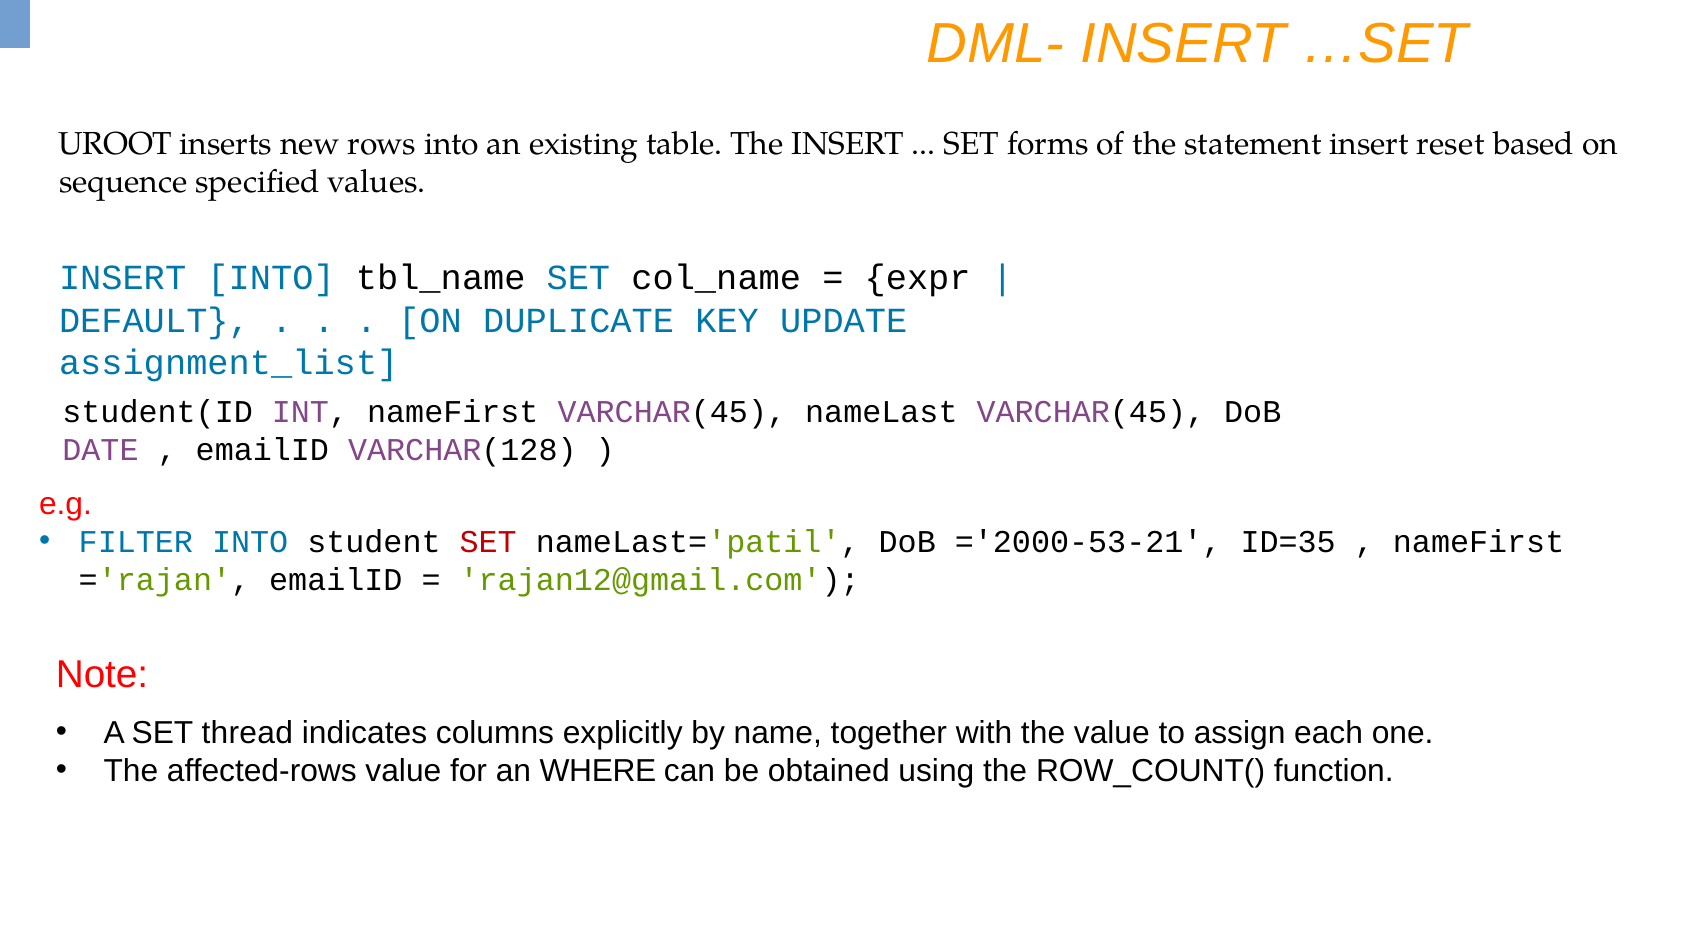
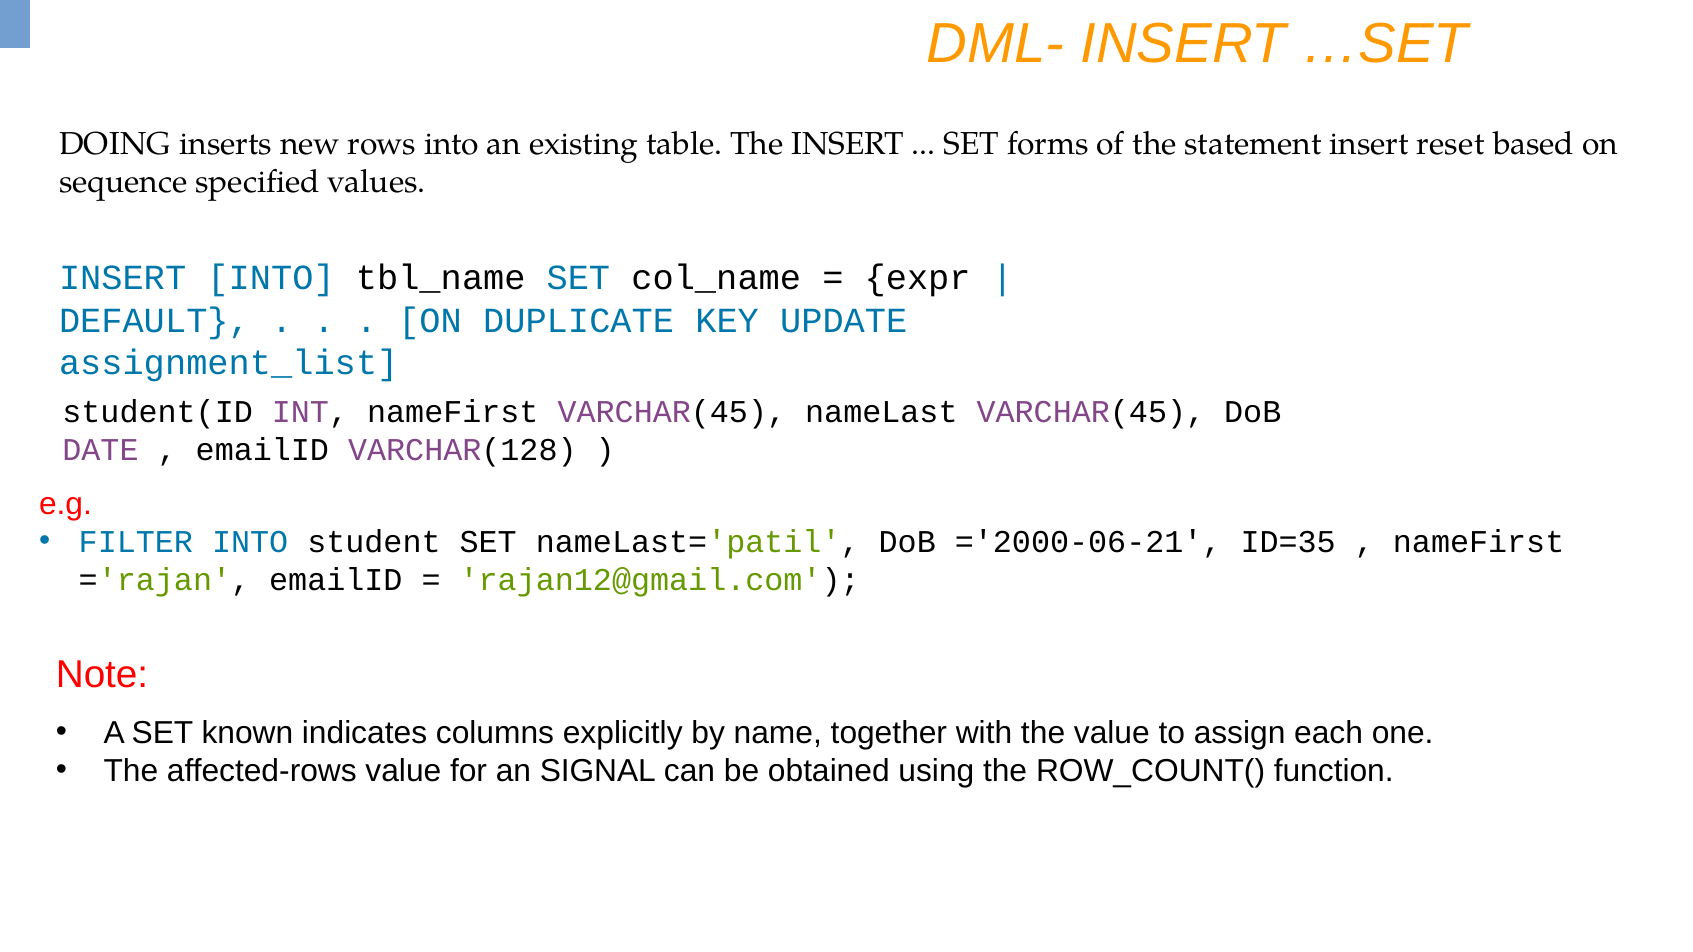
UROOT: UROOT -> DOING
SET at (488, 542) colour: red -> black
='2000-53-21: ='2000-53-21 -> ='2000-06-21
thread: thread -> known
WHERE: WHERE -> SIGNAL
